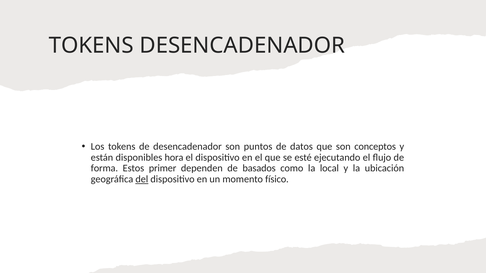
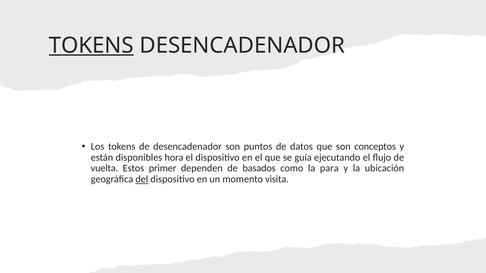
TOKENS at (91, 45) underline: none -> present
esté: esté -> guía
forma: forma -> vuelta
local: local -> para
físico: físico -> visita
